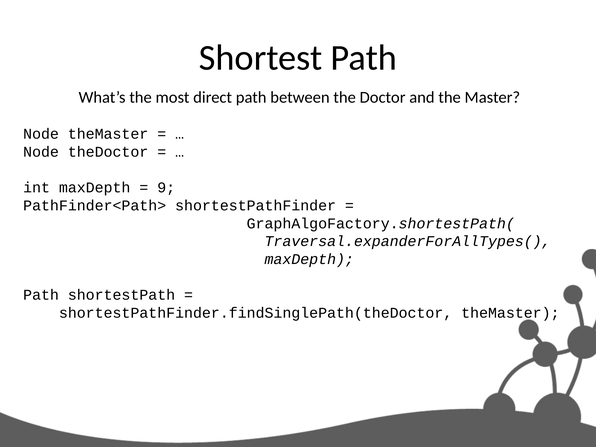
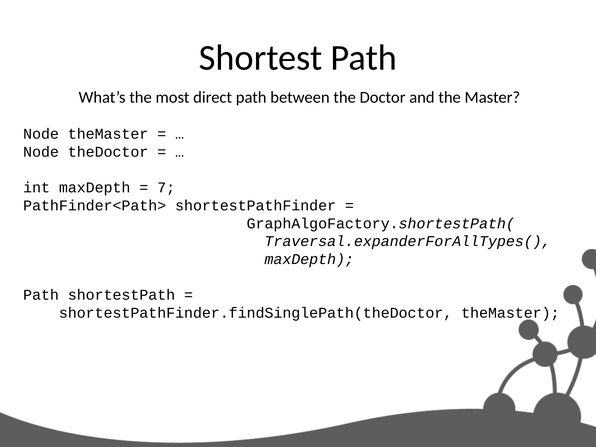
9: 9 -> 7
